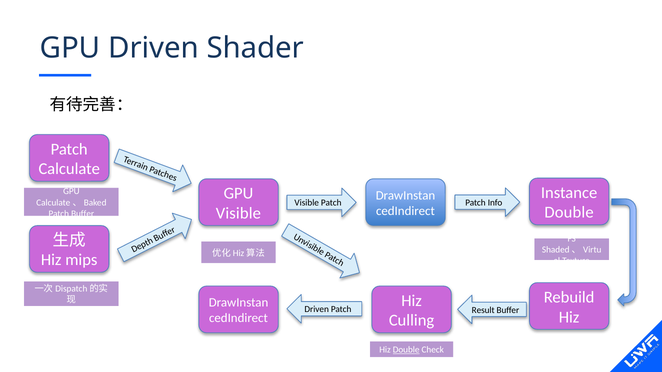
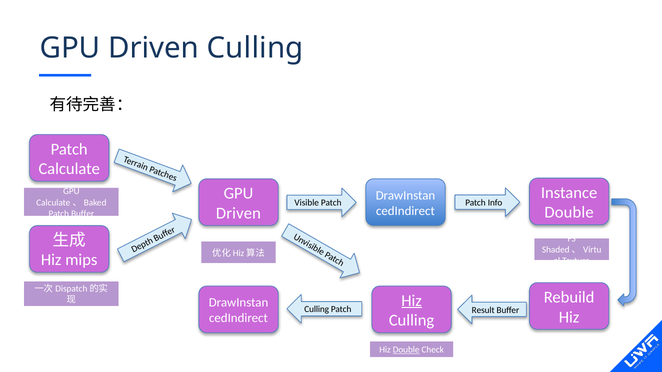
Driven Shader: Shader -> Culling
Visible at (238, 213): Visible -> Driven
Driven at (317, 310): Driven -> Culling
Hiz at (412, 301) underline: none -> present
